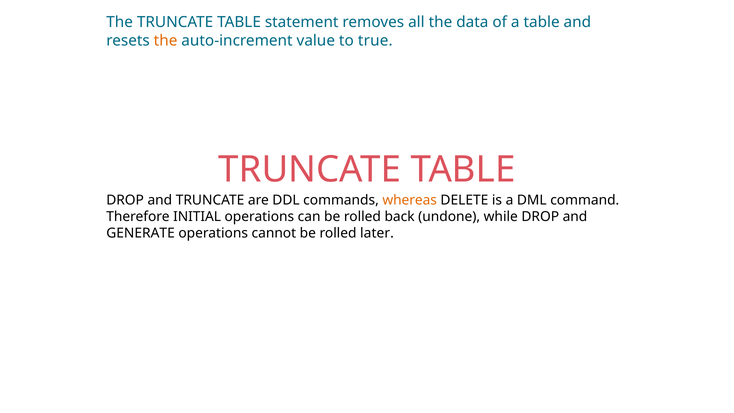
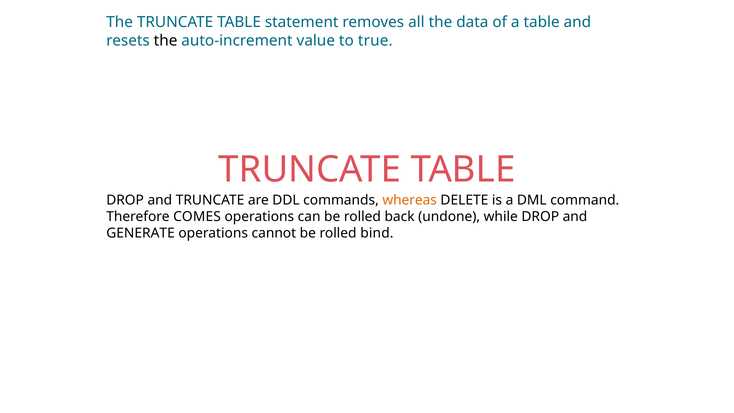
the at (166, 40) colour: orange -> black
INITIAL: INITIAL -> COMES
later: later -> bind
